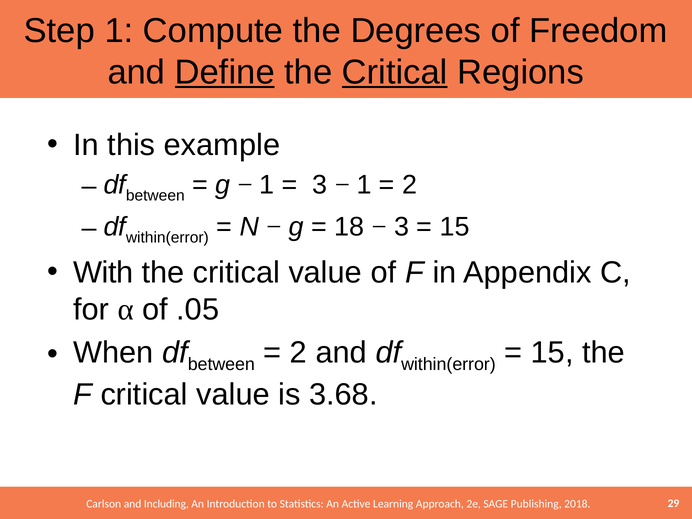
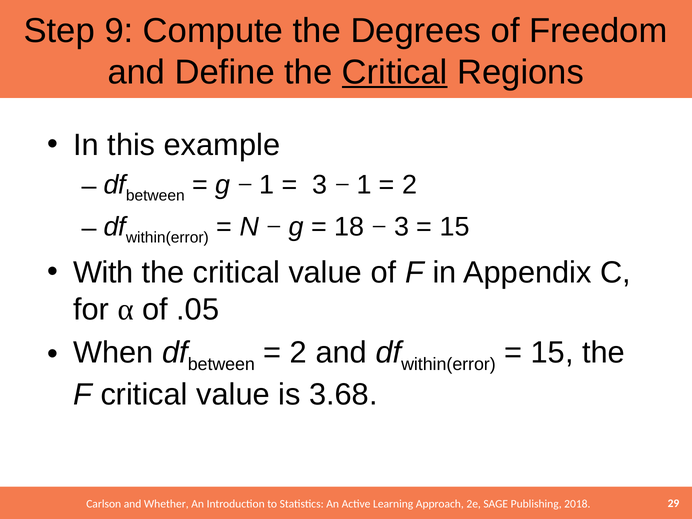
Step 1: 1 -> 9
Define underline: present -> none
Including: Including -> Whether
